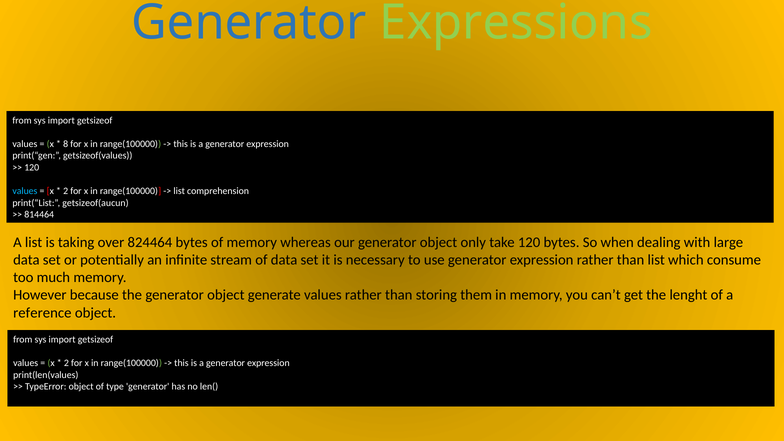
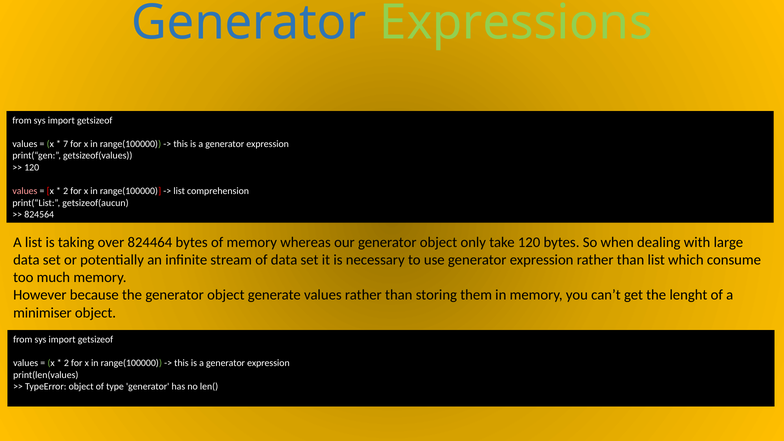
8: 8 -> 7
values at (25, 191) colour: light blue -> pink
814464: 814464 -> 824564
reference: reference -> minimiser
